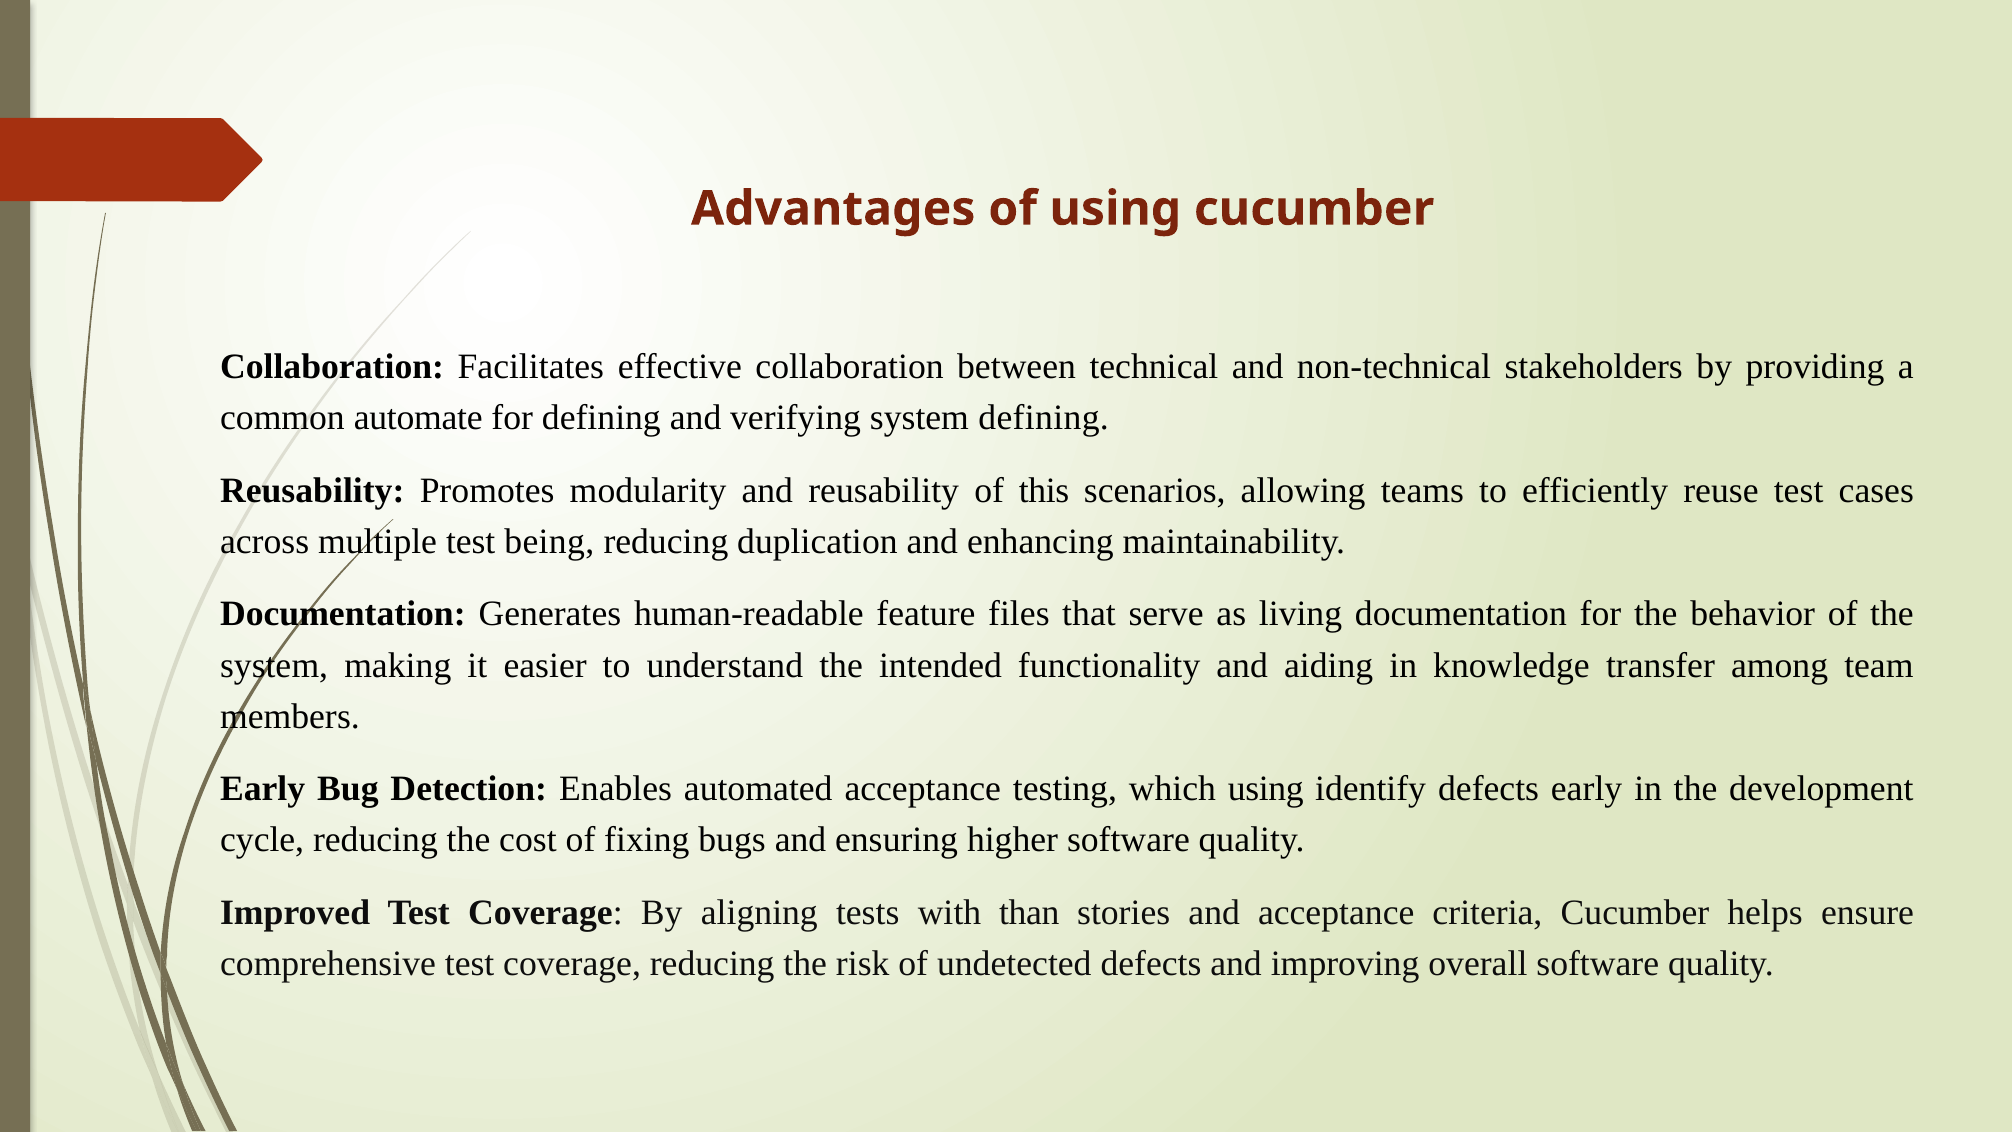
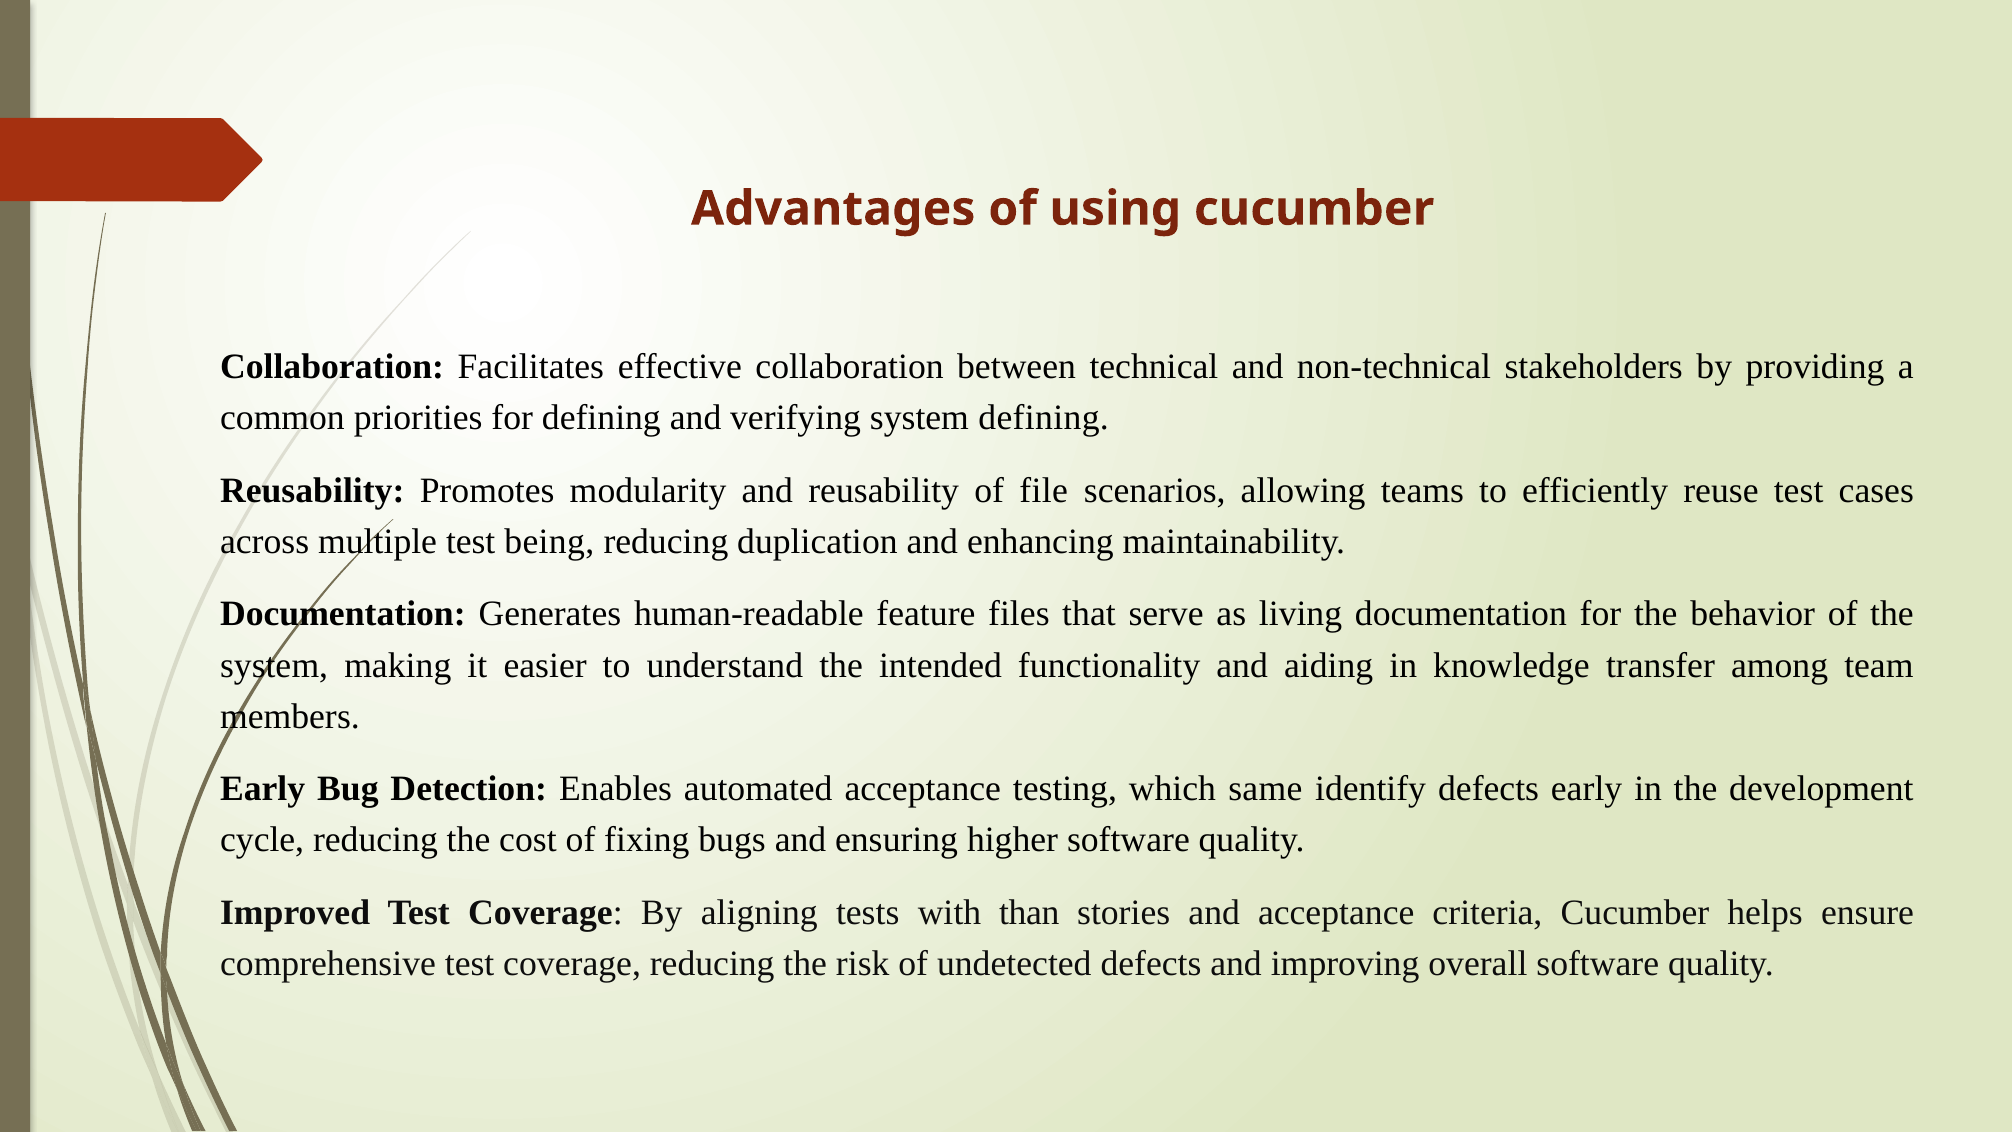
automate: automate -> priorities
this: this -> file
which using: using -> same
